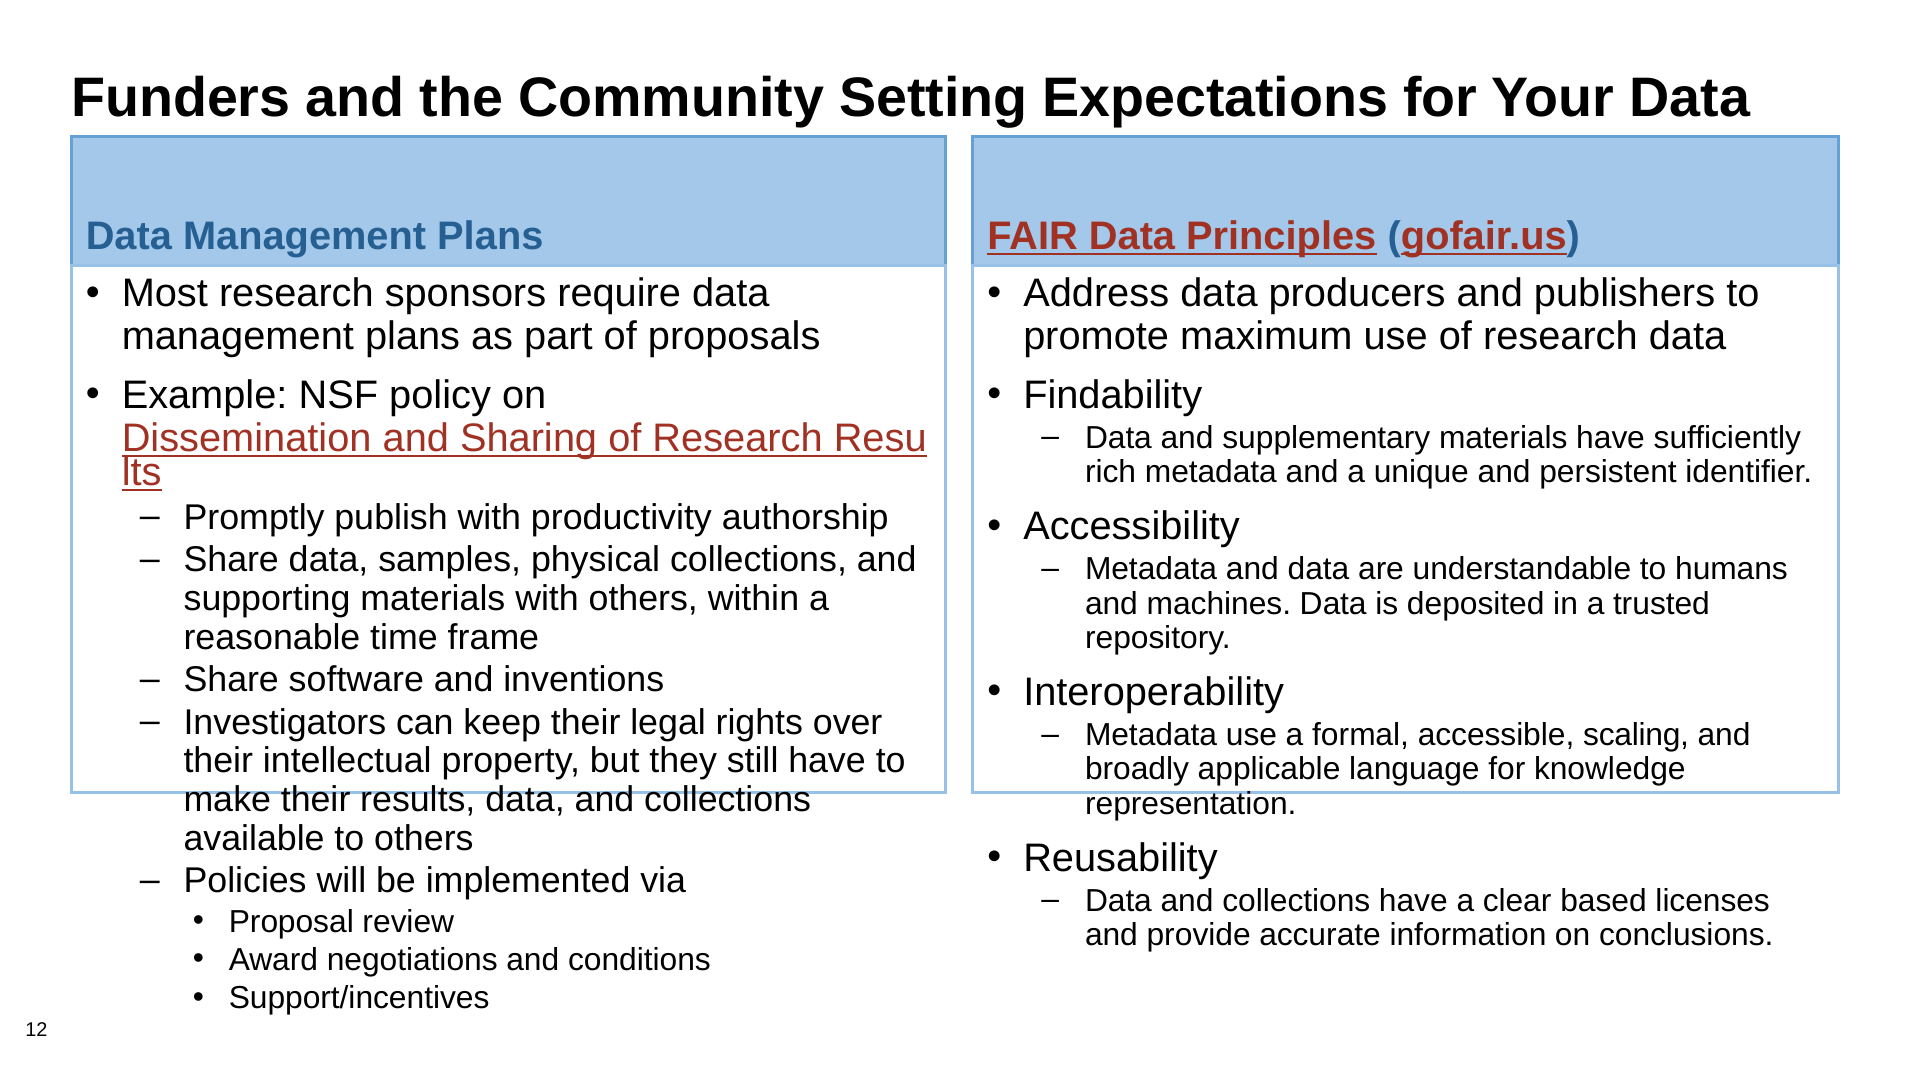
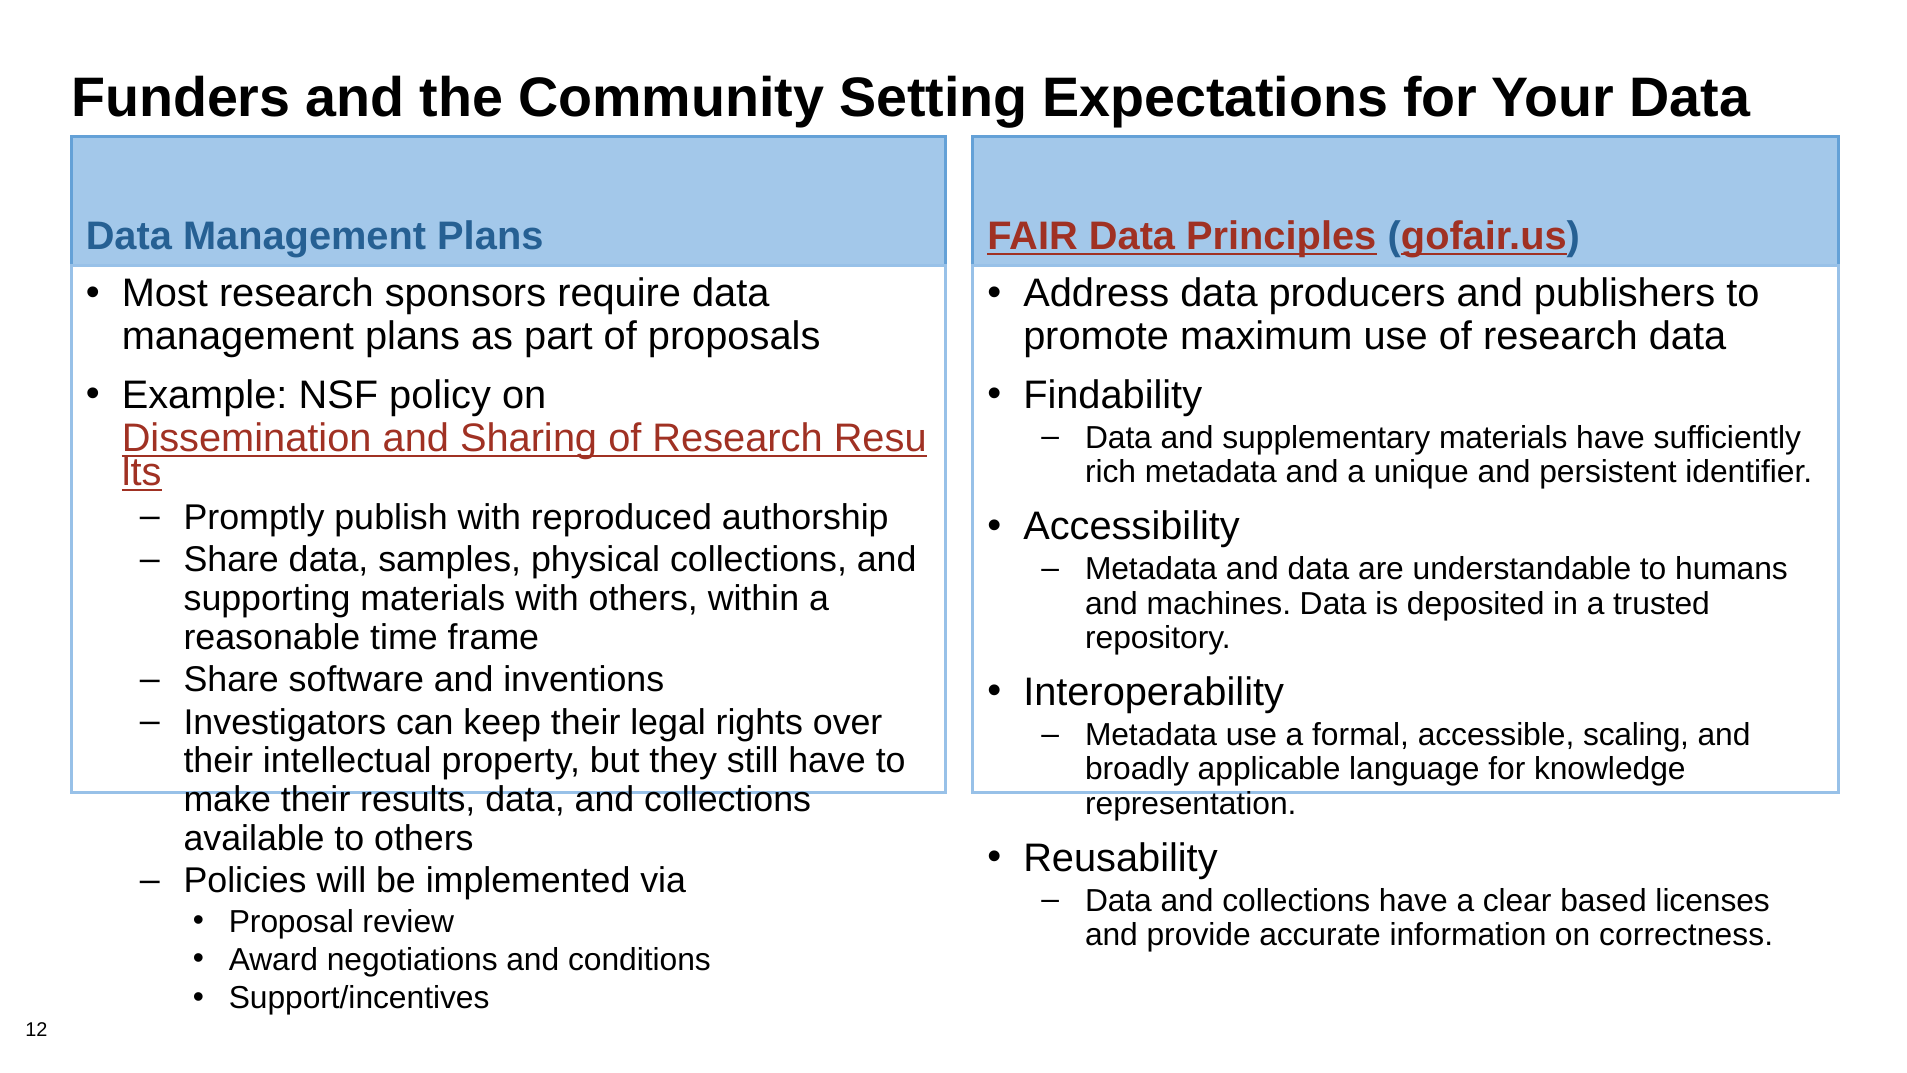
productivity: productivity -> reproduced
conclusions: conclusions -> correctness
